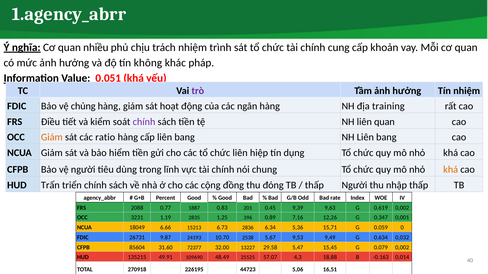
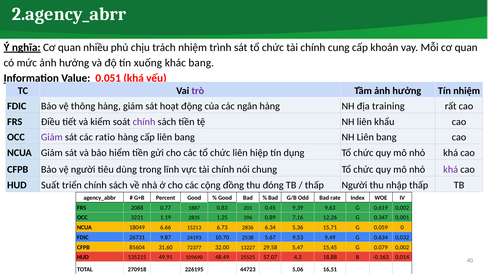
1.agency_abrr: 1.agency_abrr -> 2.agency_abrr
không: không -> xuống
khác pháp: pháp -> bang
chủng: chủng -> thông
liên quan: quan -> khẩu
Giám at (52, 138) colour: orange -> purple
khá at (451, 170) colour: orange -> purple
Trấn: Trấn -> Suất
